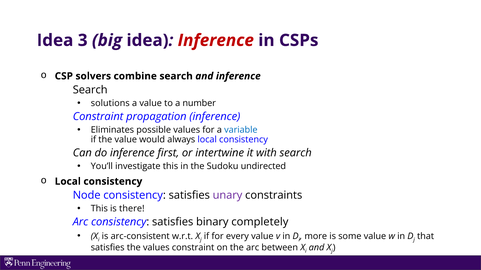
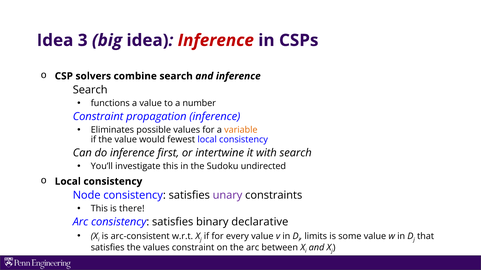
solutions: solutions -> functions
variable colour: blue -> orange
always: always -> fewest
completely: completely -> declarative
more: more -> limits
